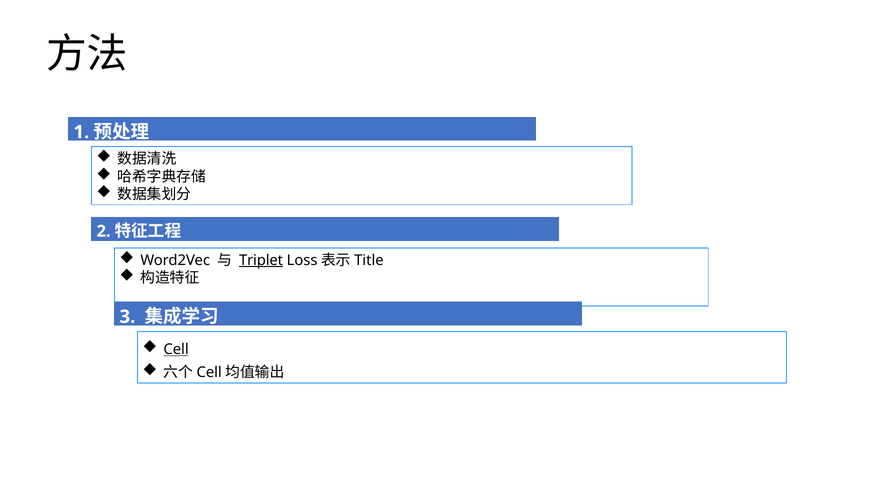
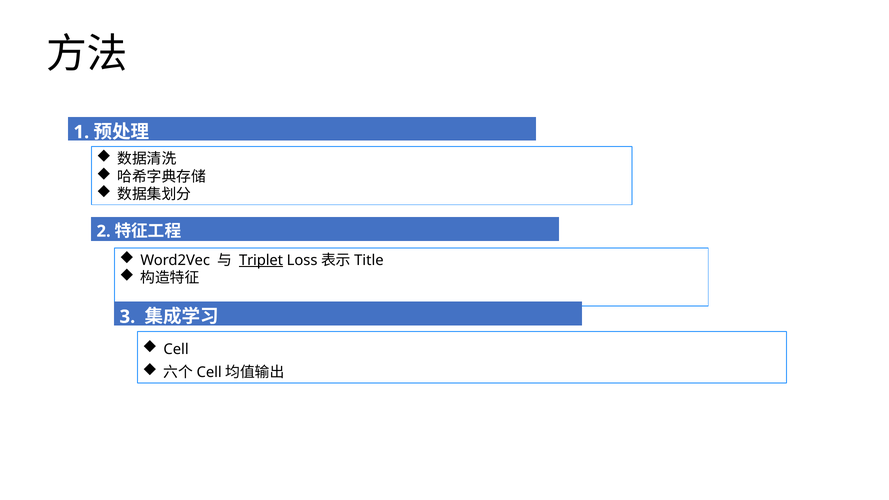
Cell underline: present -> none
